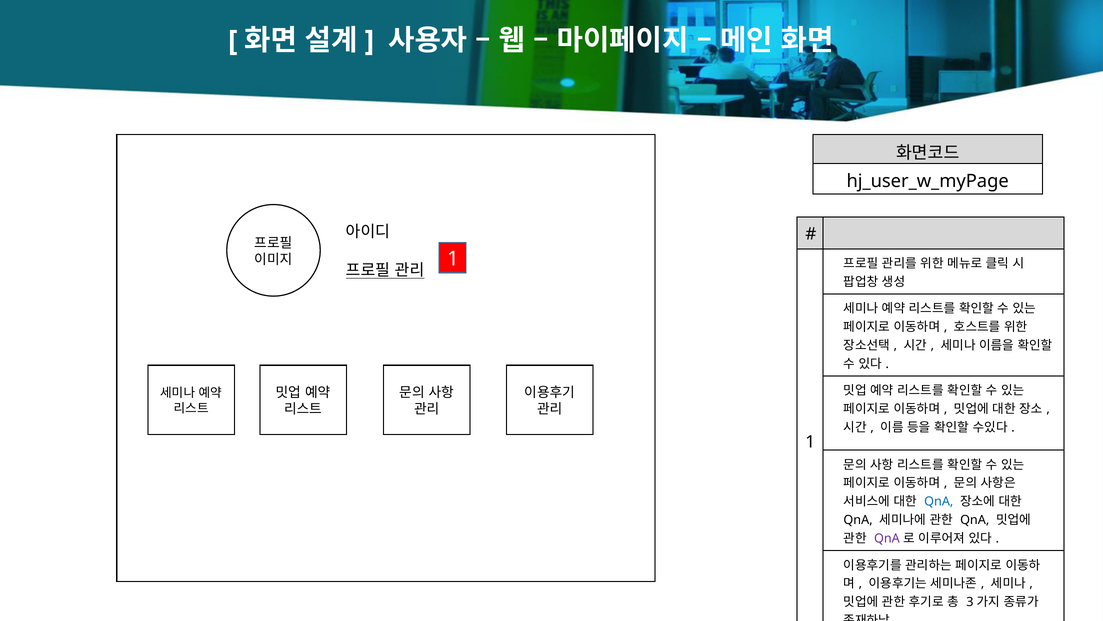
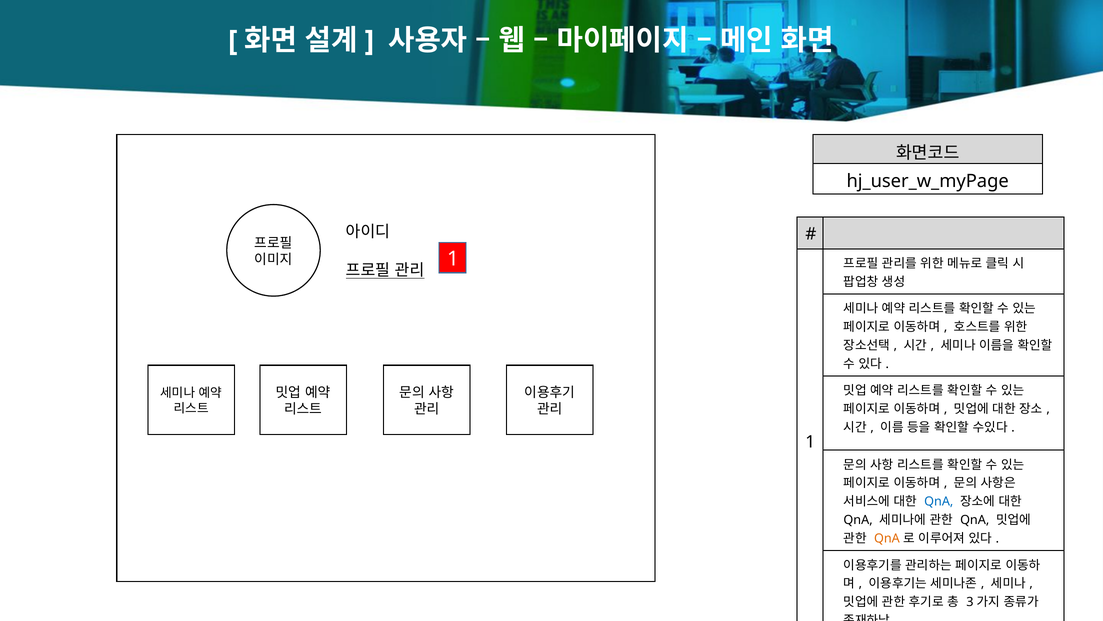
QnA at (887, 538) colour: purple -> orange
